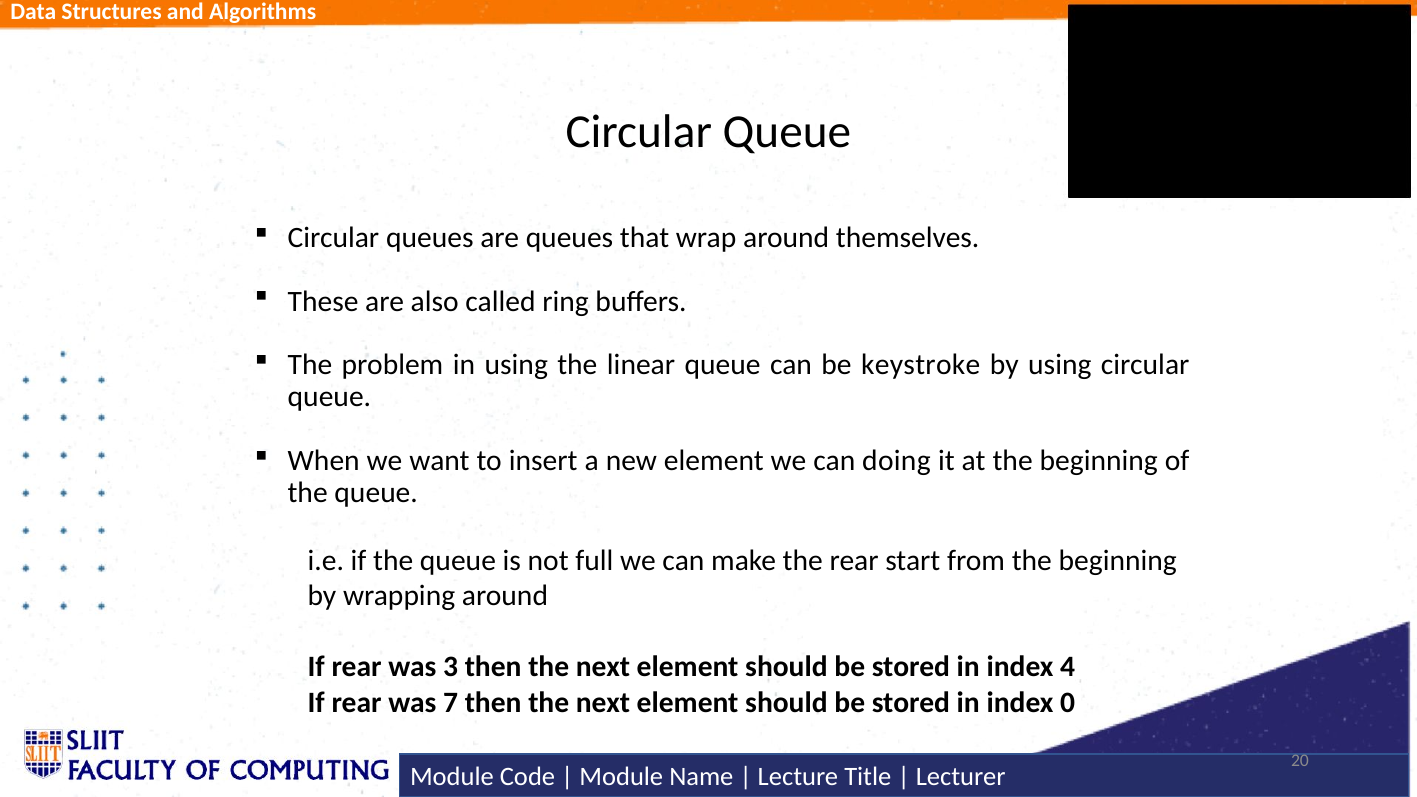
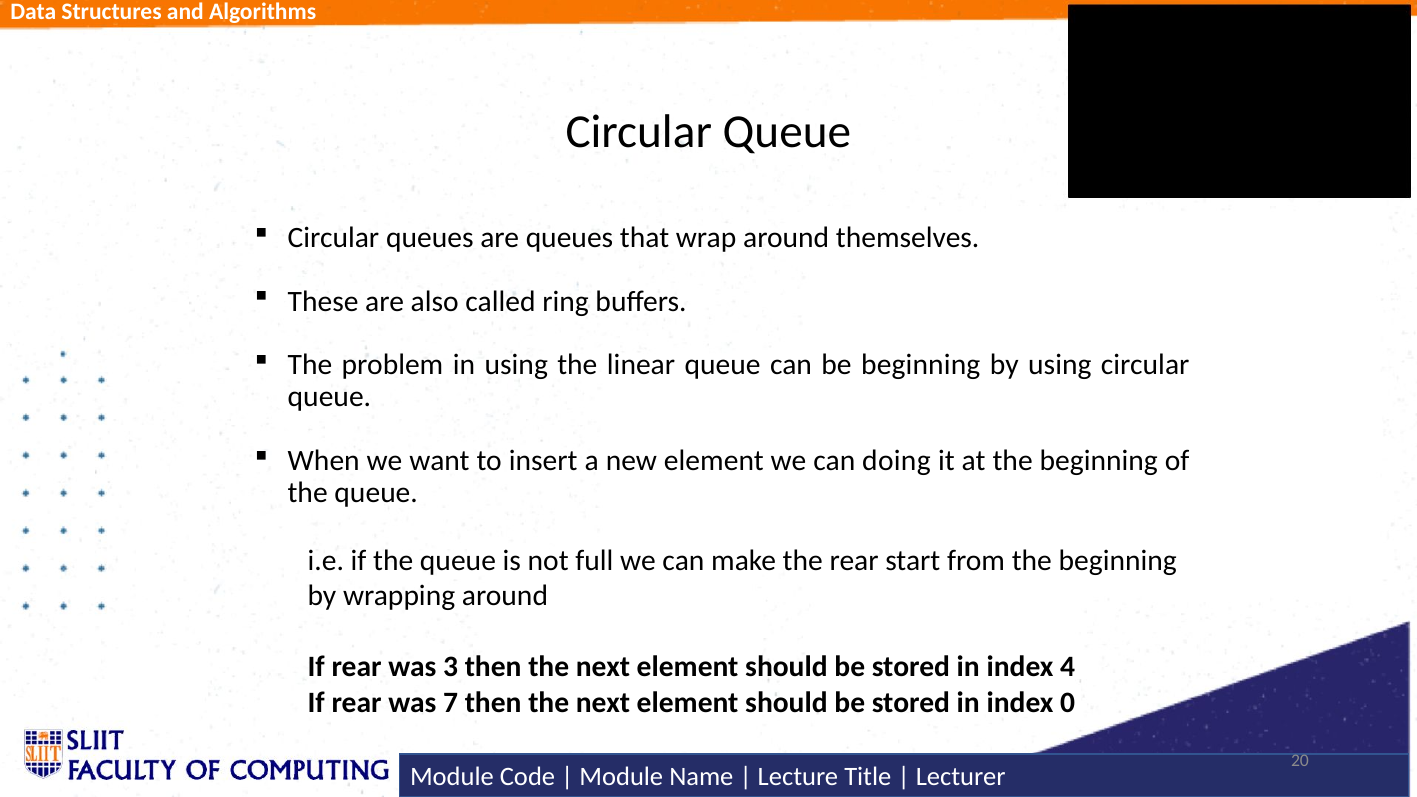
be keystroke: keystroke -> beginning
